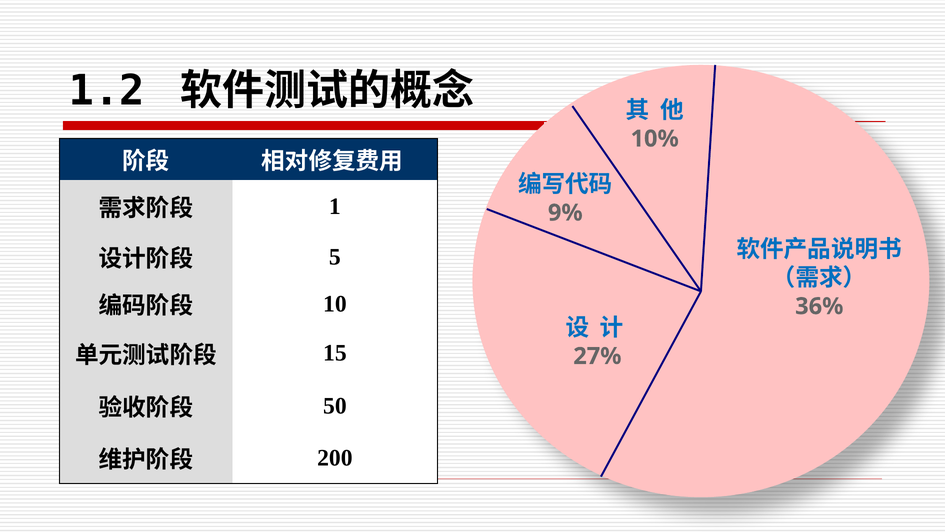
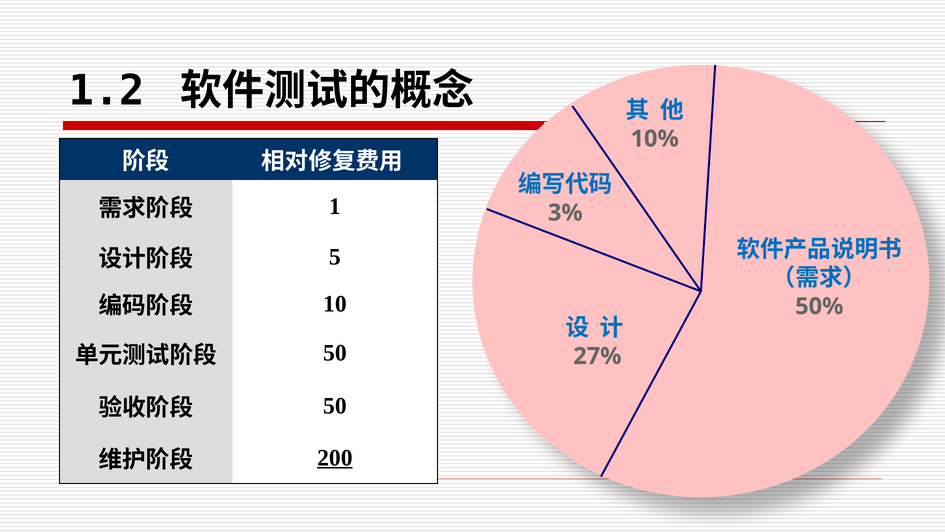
9%: 9% -> 3%
36%: 36% -> 50%
15 at (335, 353): 15 -> 50
200 underline: none -> present
